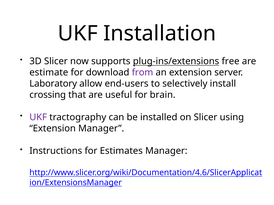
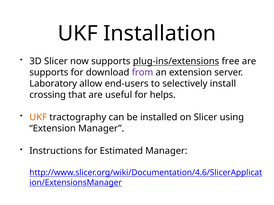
estimate at (49, 73): estimate -> supports
brain: brain -> helps
UKF at (38, 117) colour: purple -> orange
Estimates: Estimates -> Estimated
